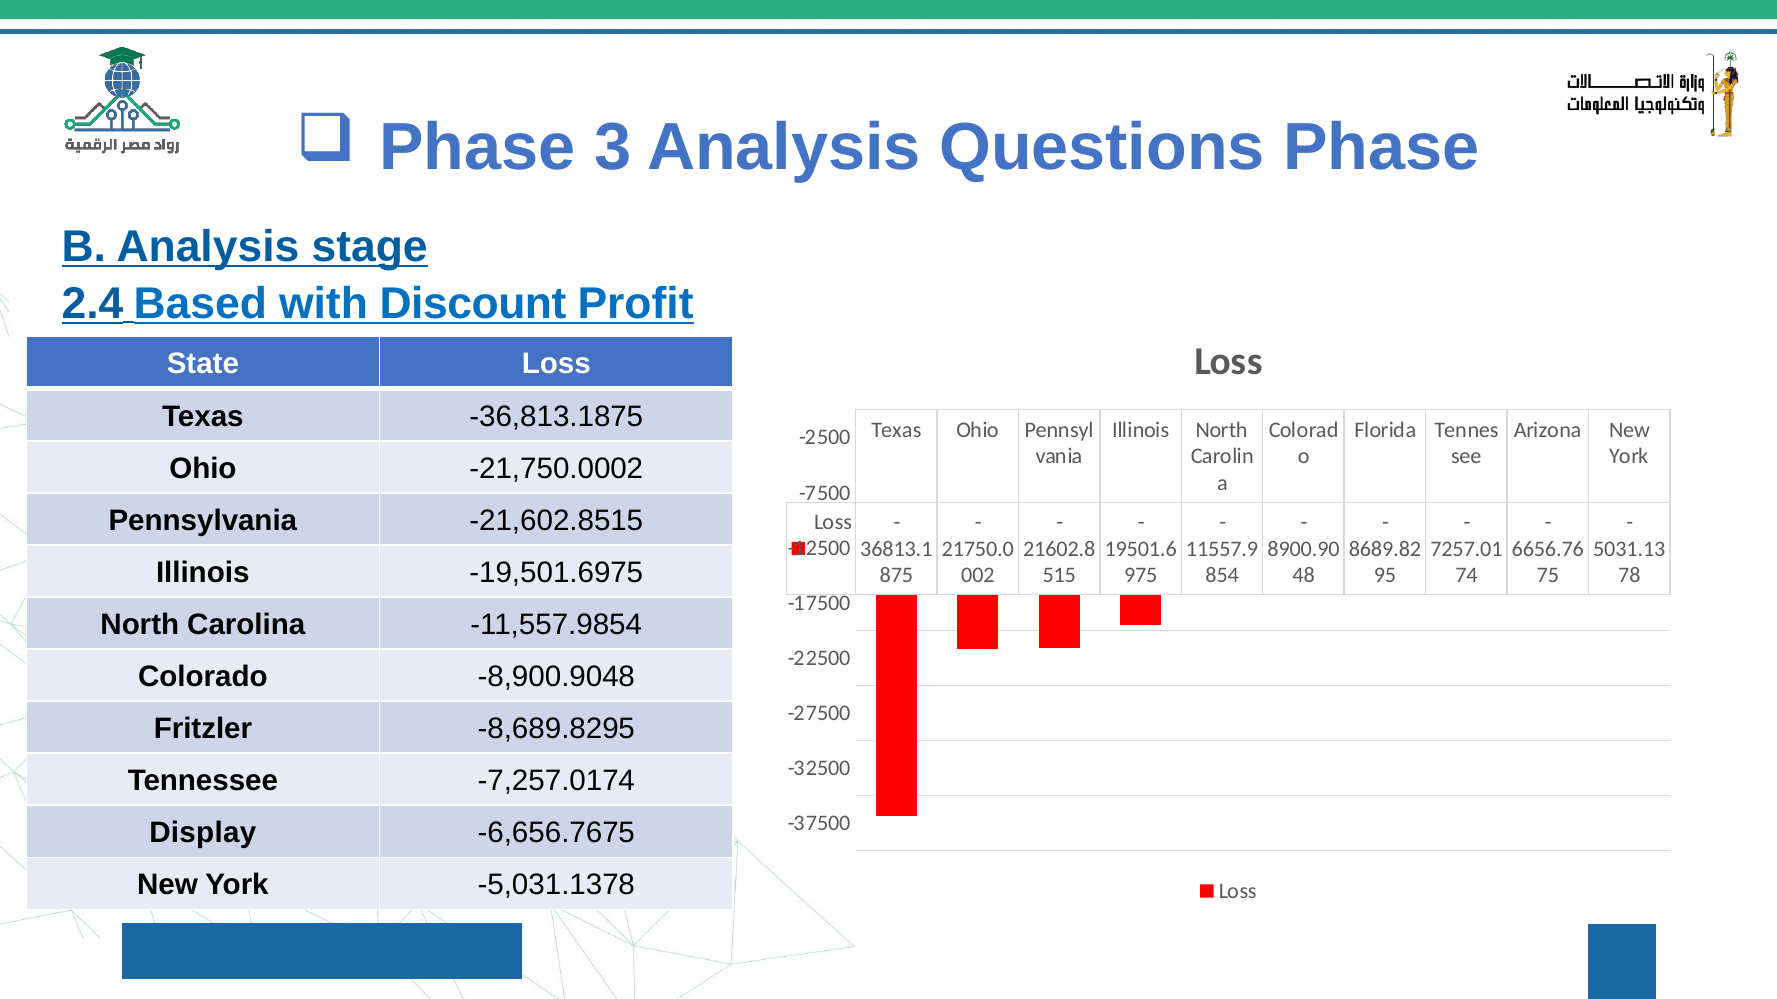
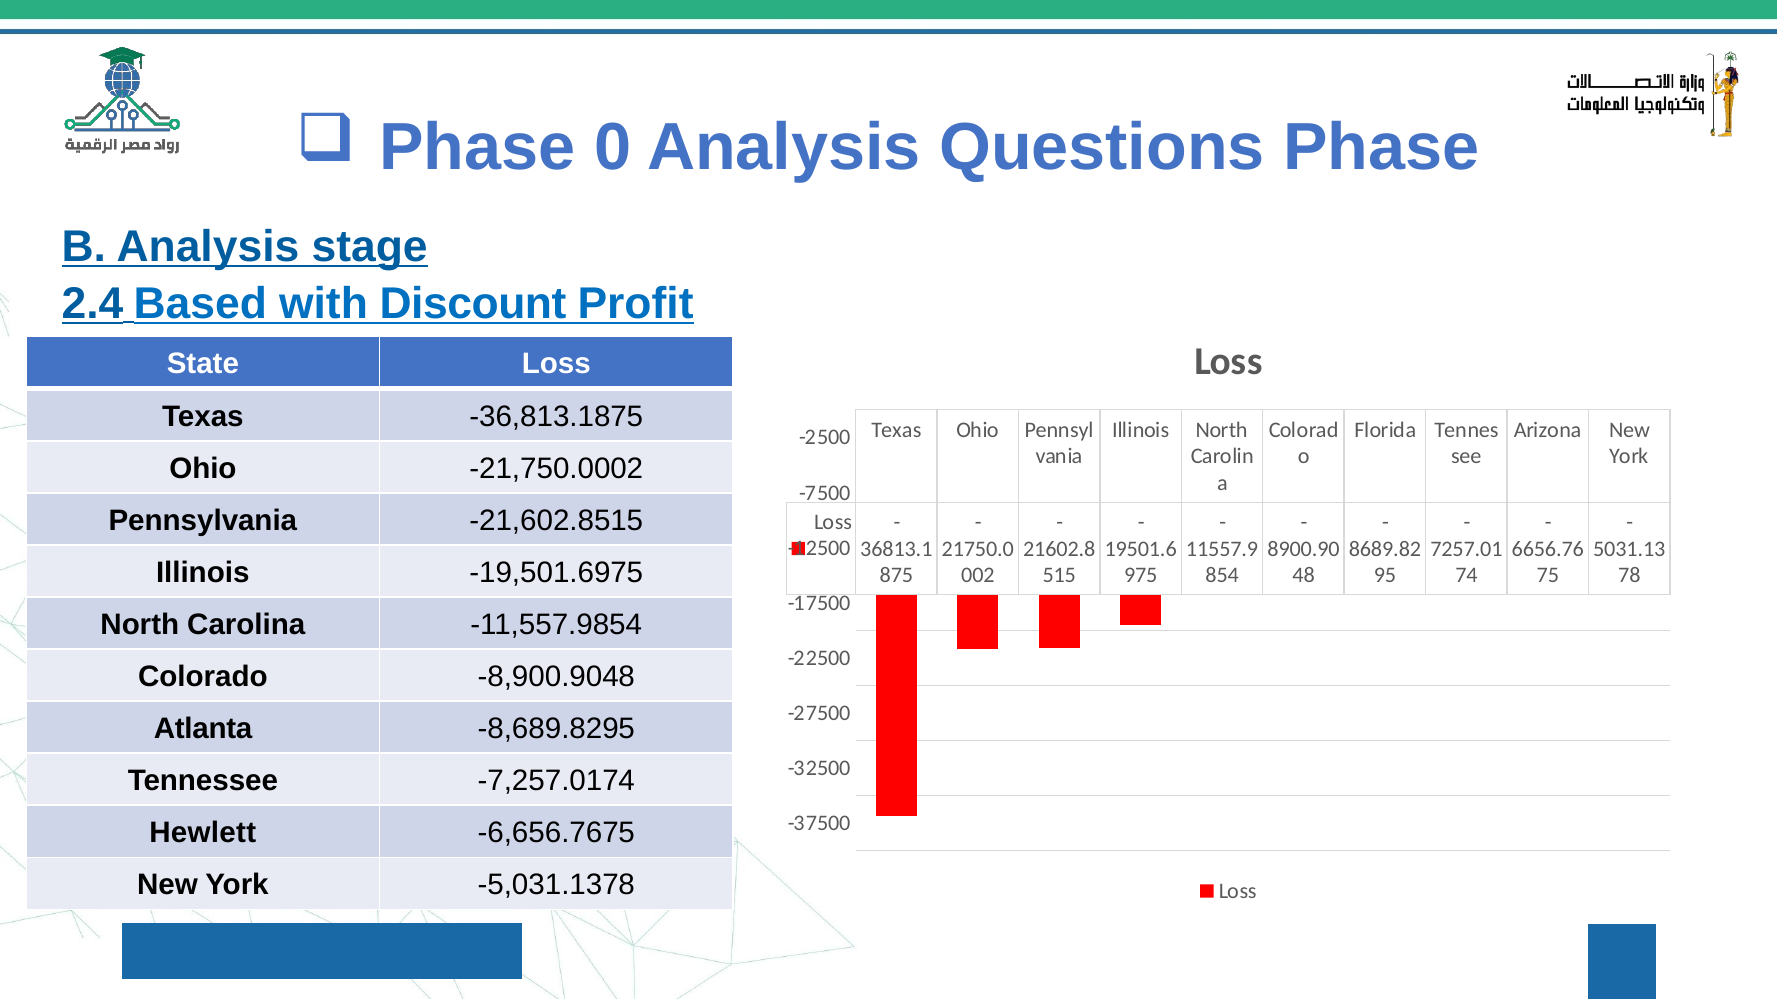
3: 3 -> 0
Fritzler: Fritzler -> Atlanta
Display: Display -> Hewlett
